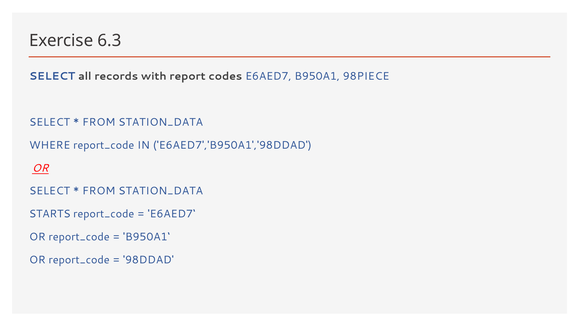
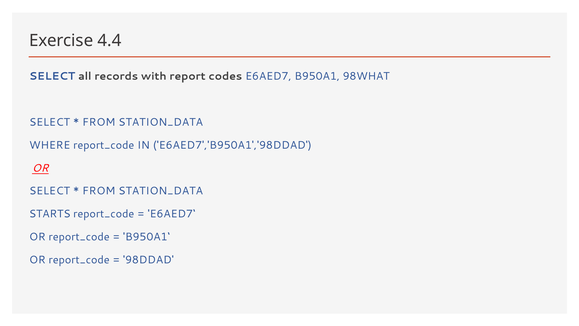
6.3: 6.3 -> 4.4
98PIECE: 98PIECE -> 98WHAT
